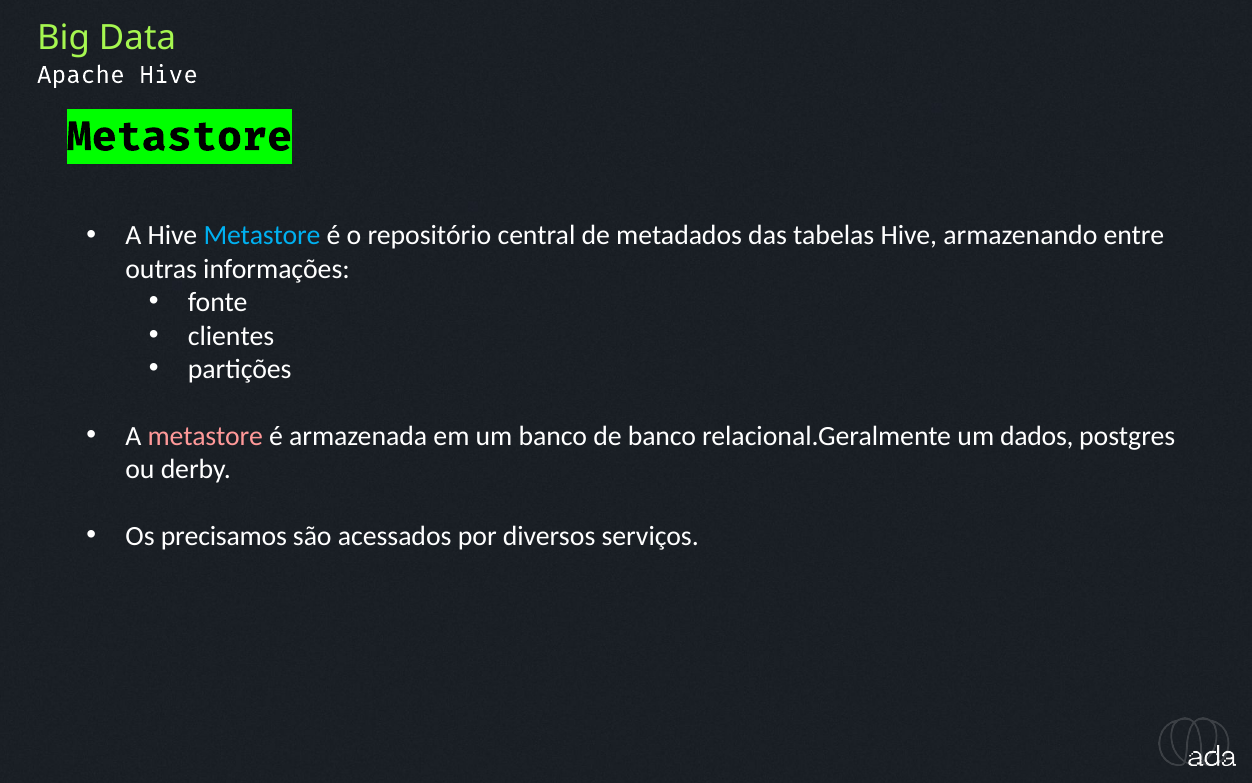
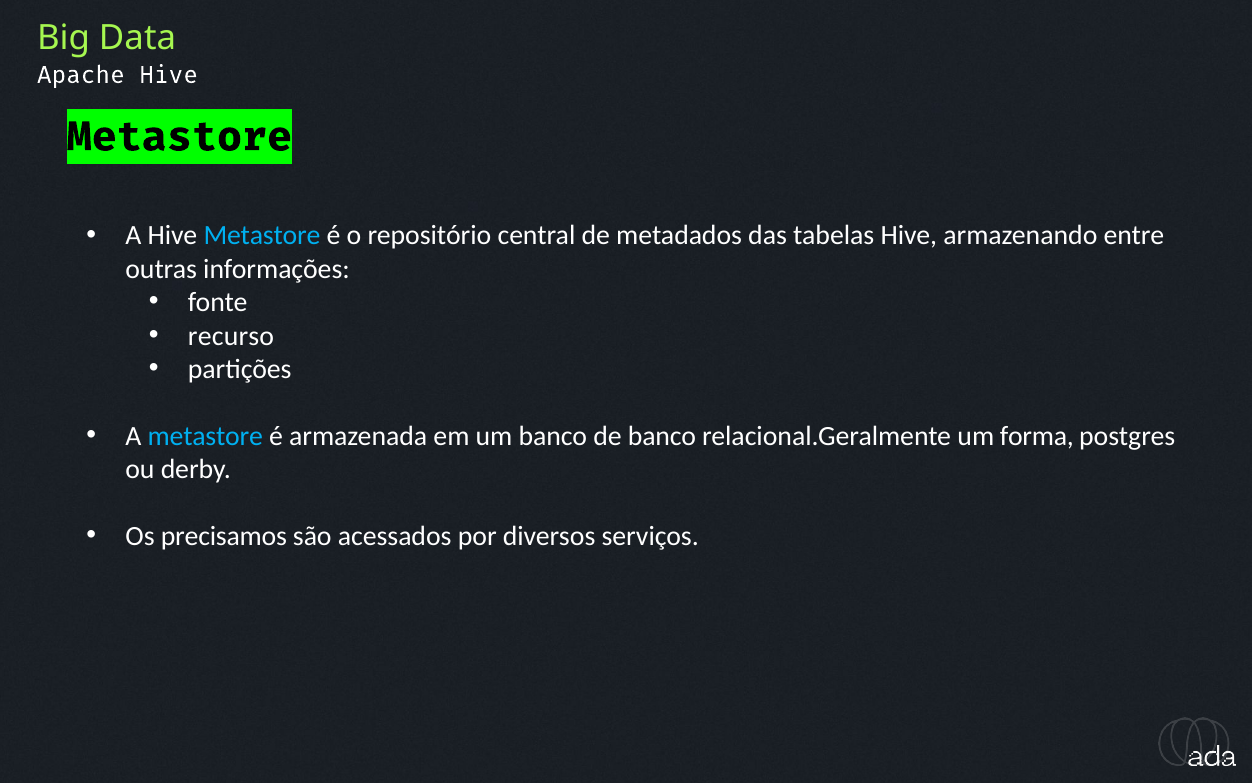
clientes: clientes -> recurso
metastore at (205, 436) colour: pink -> light blue
dados: dados -> forma
